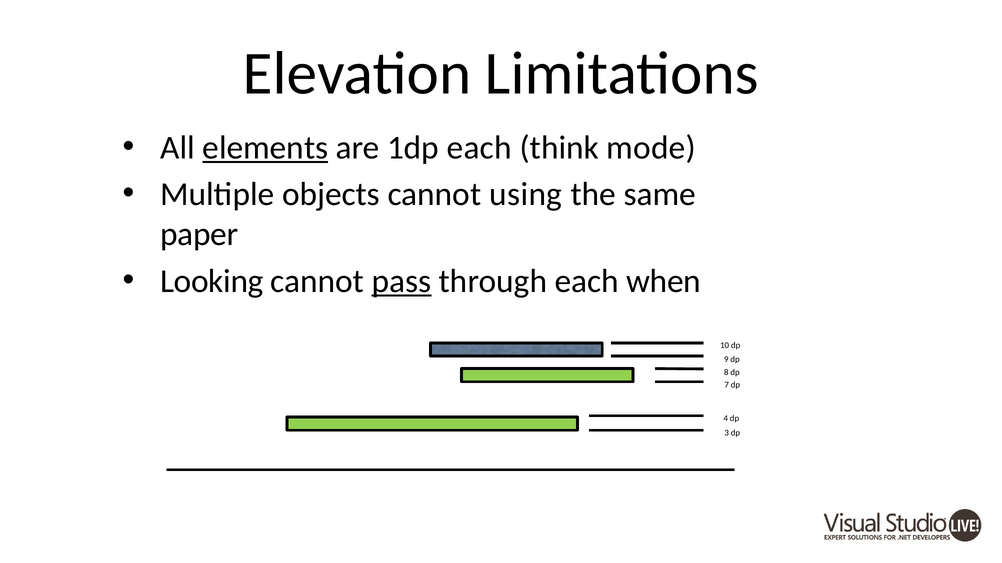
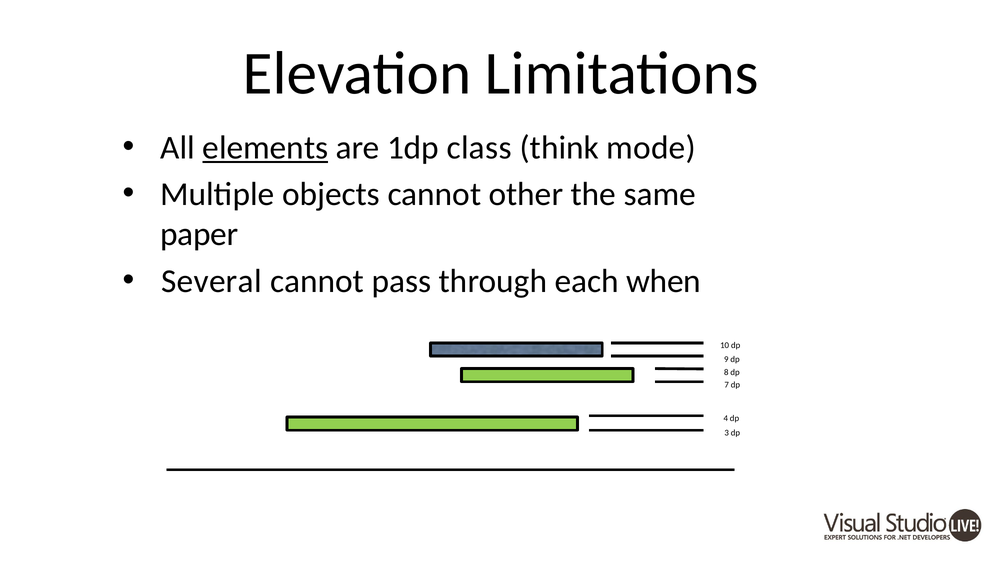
1dp each: each -> class
using: using -> other
Looking: Looking -> Several
pass underline: present -> none
